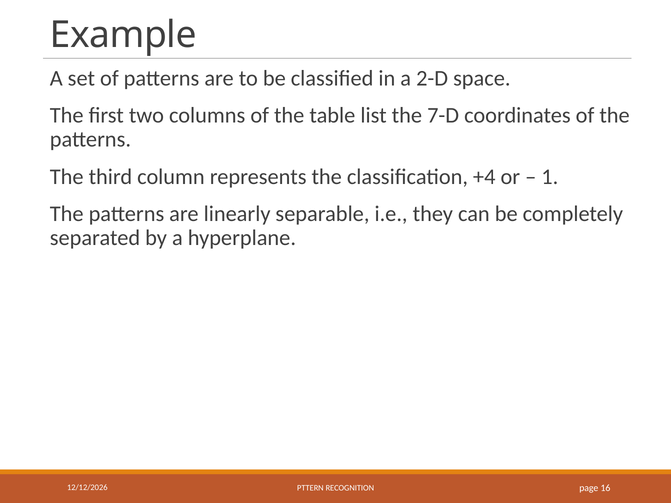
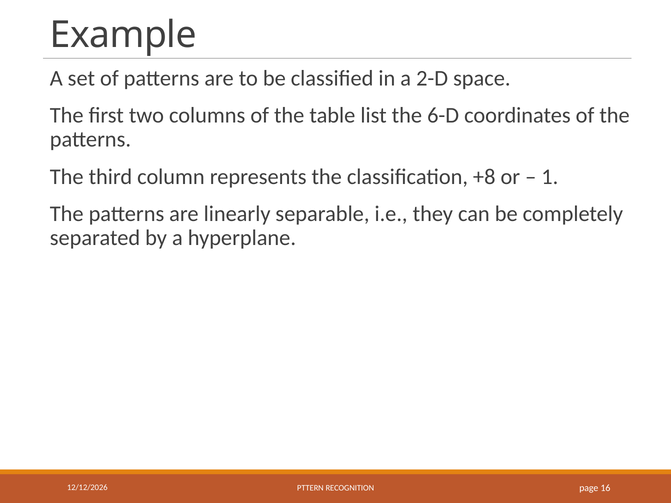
7-D: 7-D -> 6-D
+4: +4 -> +8
